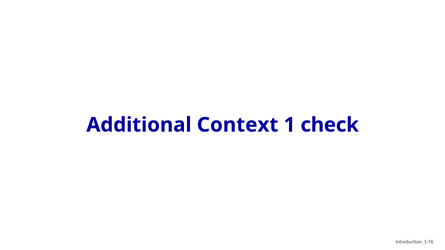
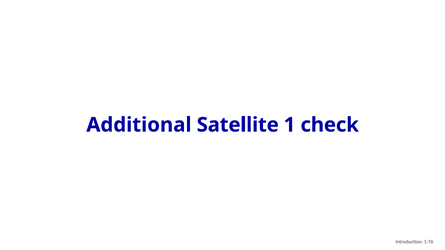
Context: Context -> Satellite
